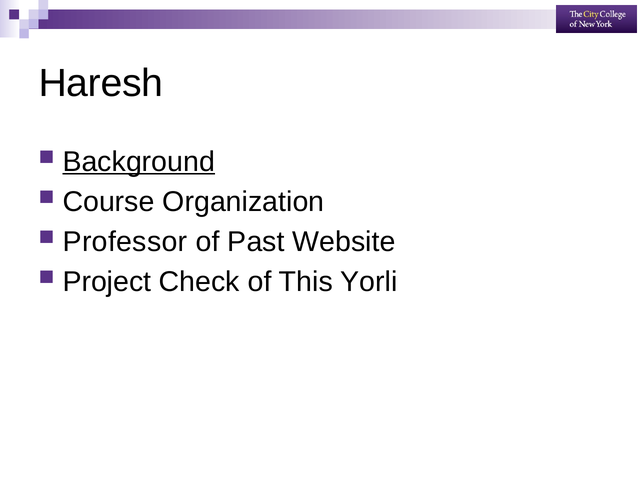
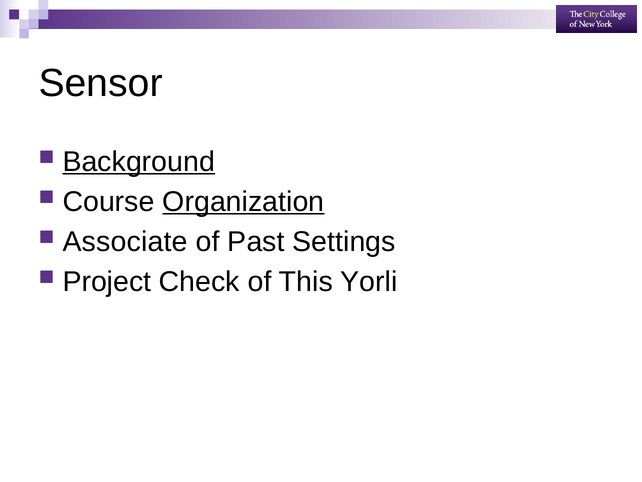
Haresh: Haresh -> Sensor
Organization underline: none -> present
Professor: Professor -> Associate
Website: Website -> Settings
